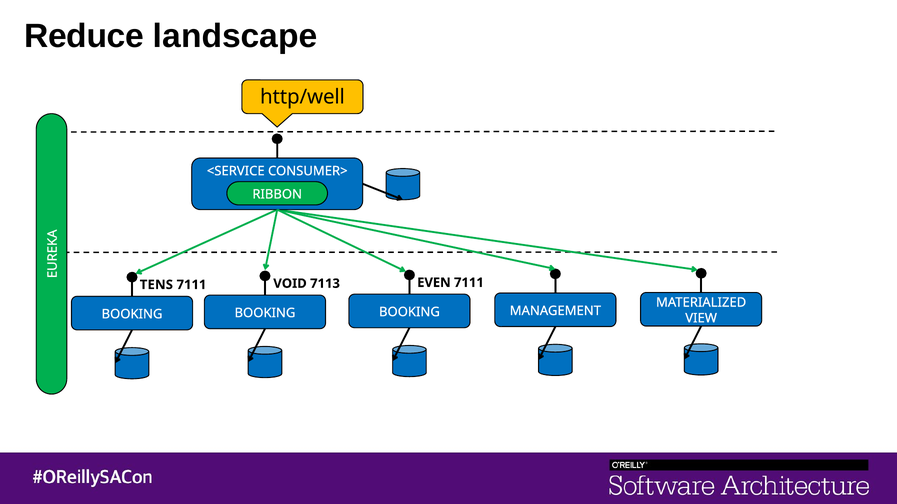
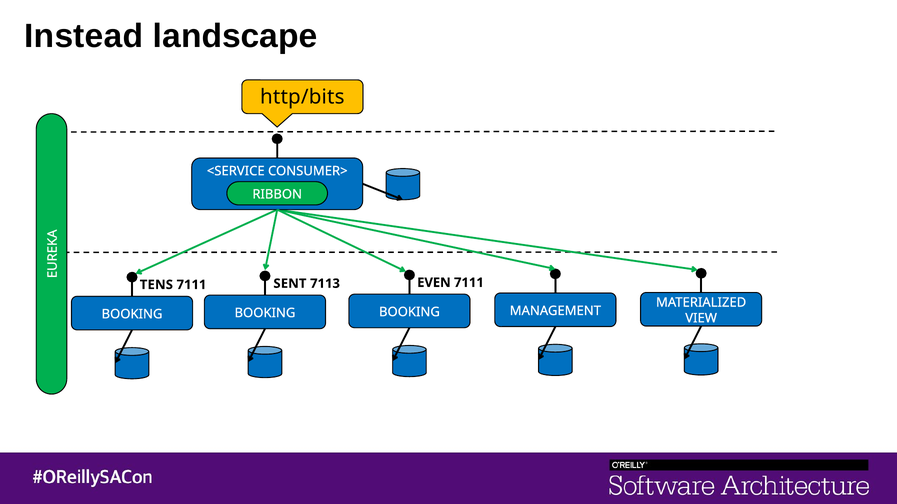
Reduce: Reduce -> Instead
http/well: http/well -> http/bits
VOID: VOID -> SENT
